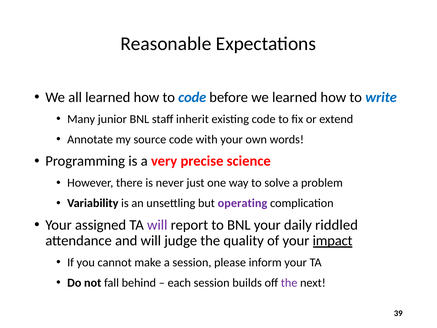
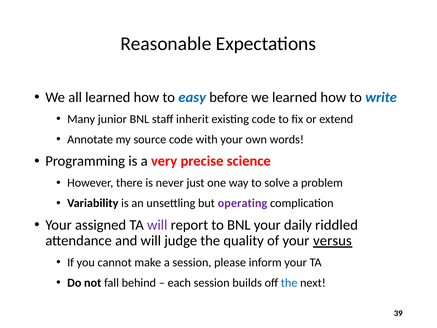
to code: code -> easy
impact: impact -> versus
the at (289, 283) colour: purple -> blue
